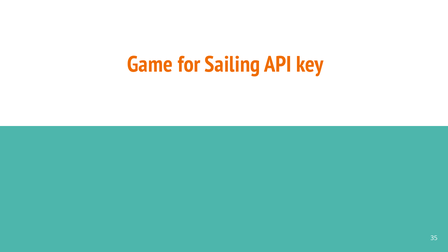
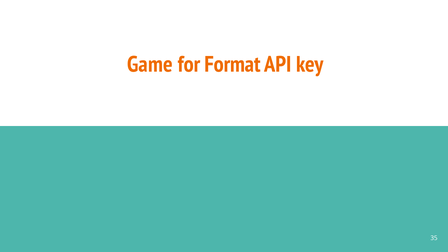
Sailing: Sailing -> Format
